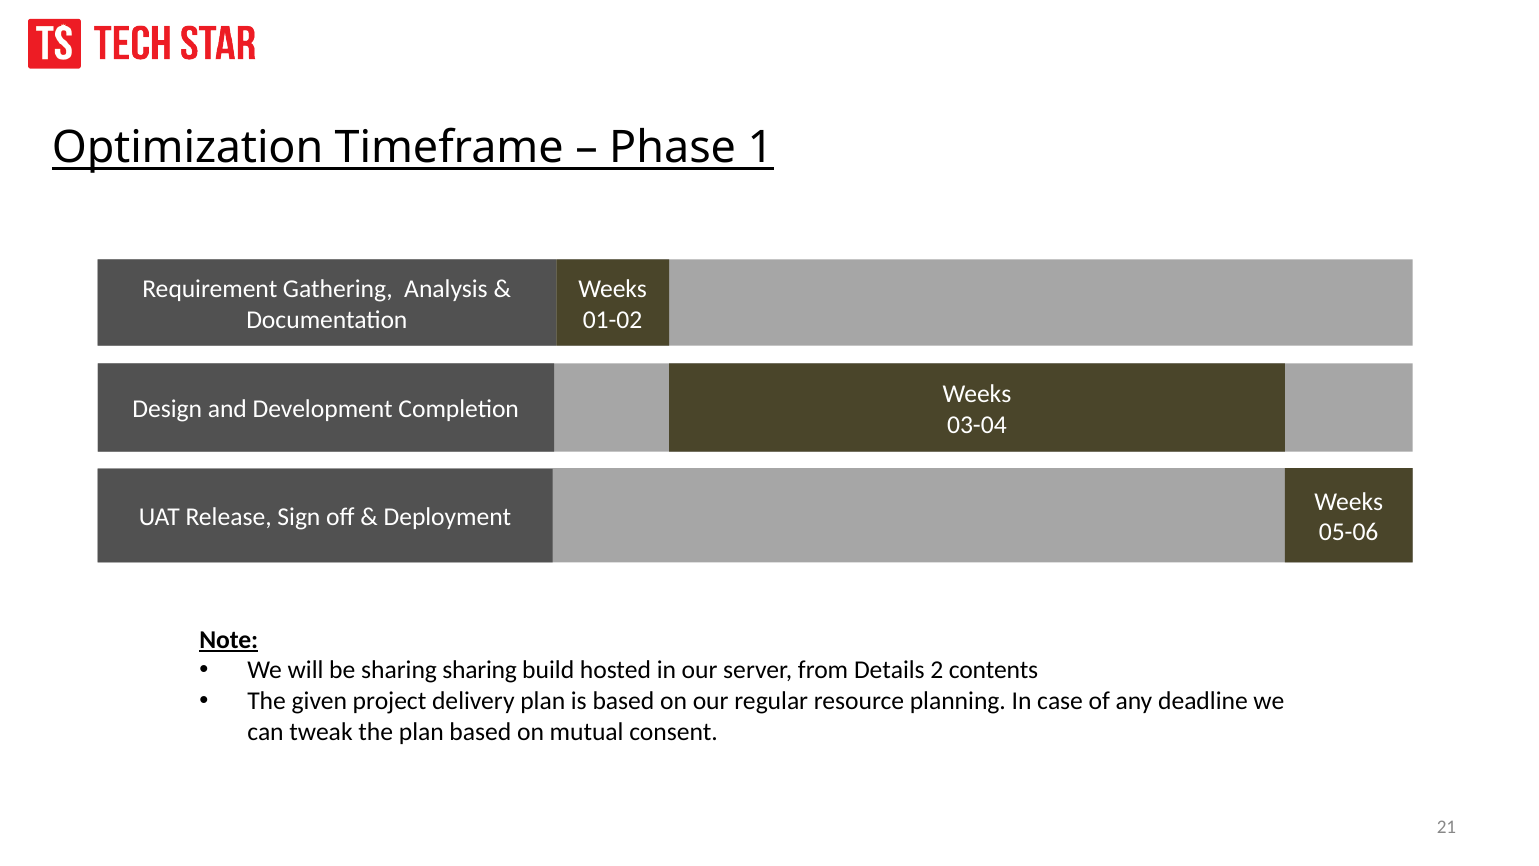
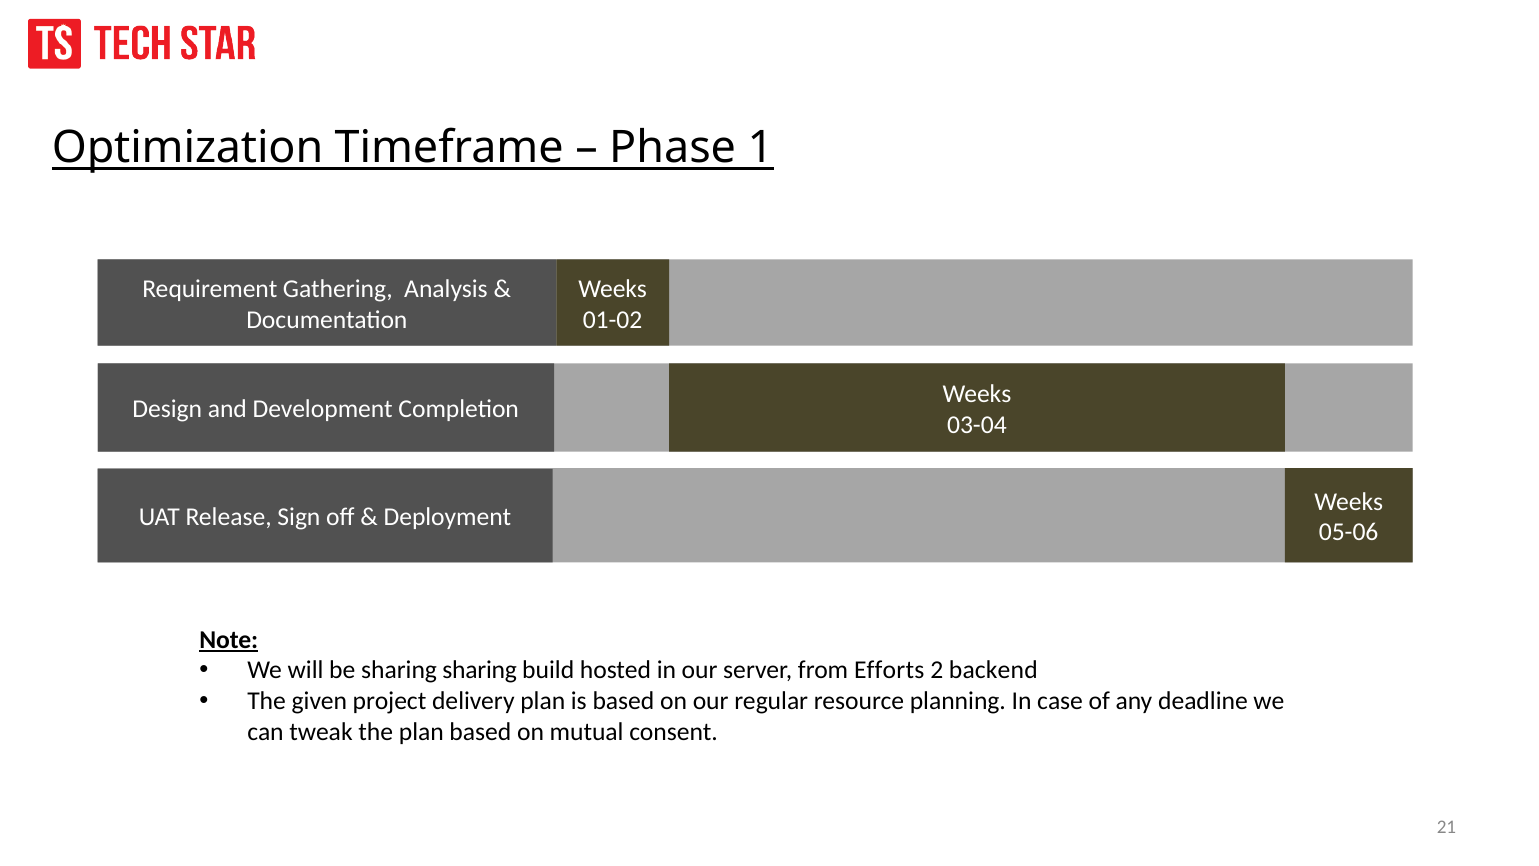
Details: Details -> Efforts
contents: contents -> backend
